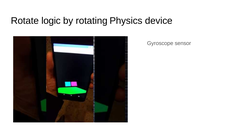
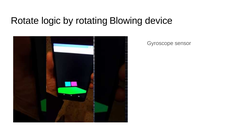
Physics: Physics -> Blowing
